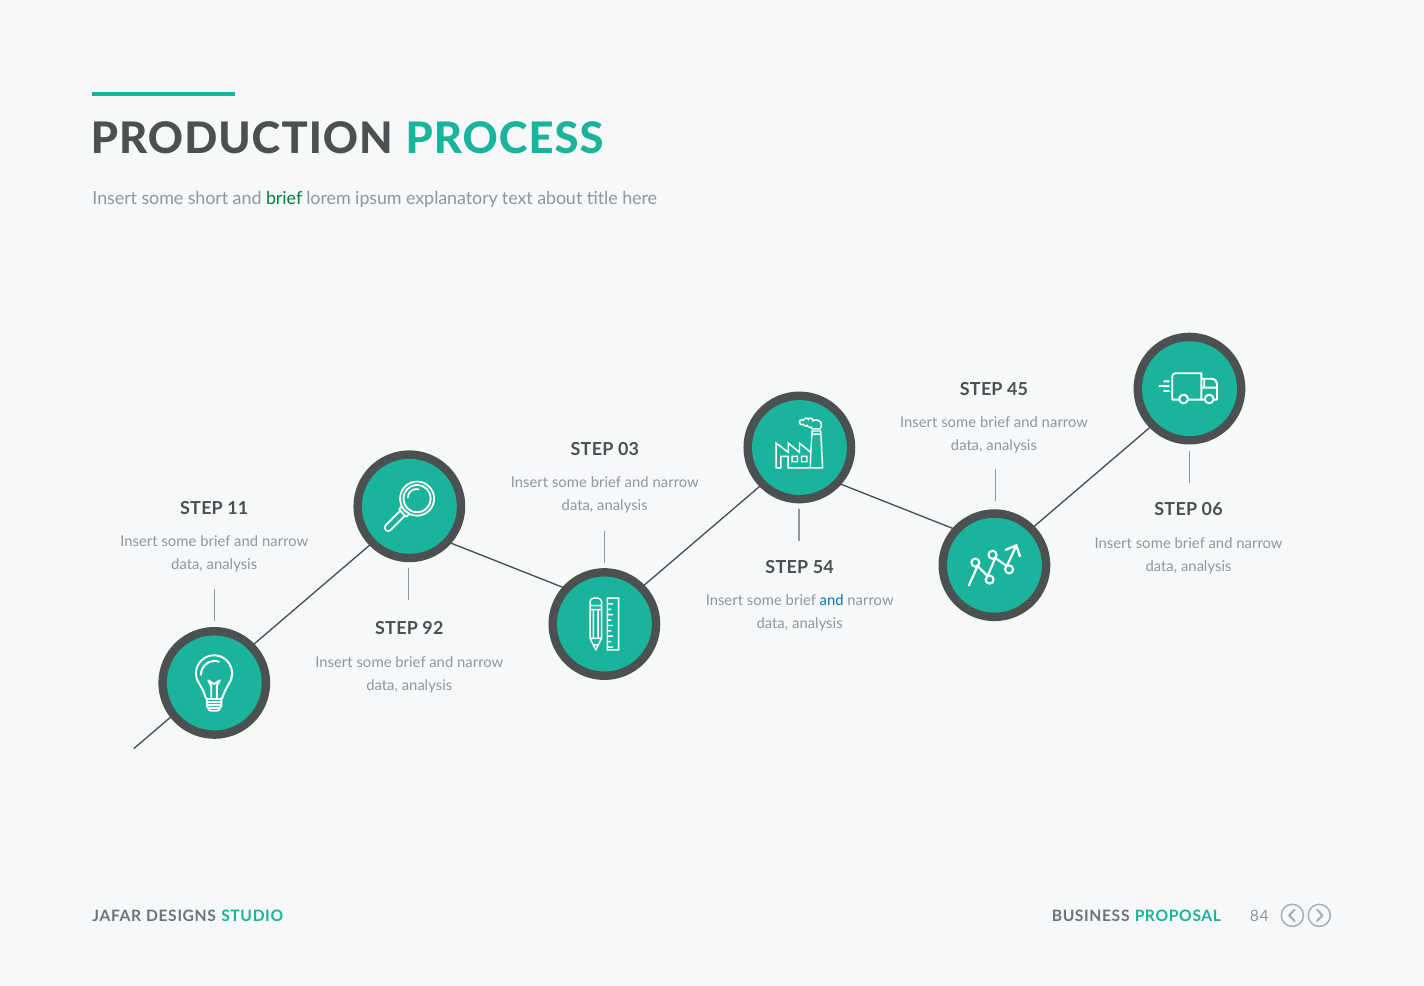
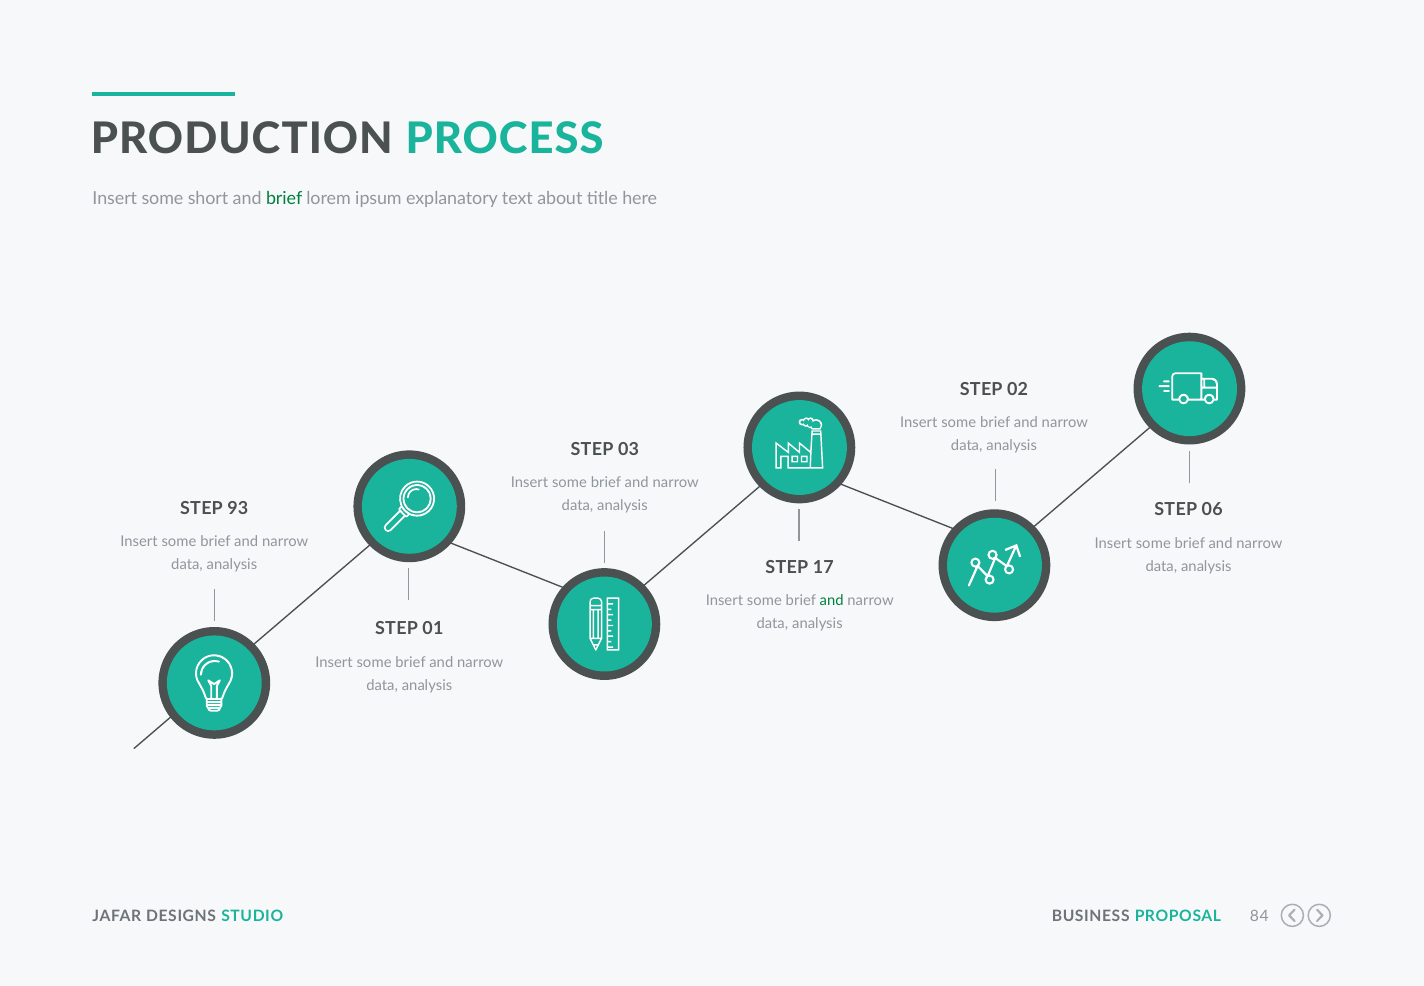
45: 45 -> 02
11: 11 -> 93
54: 54 -> 17
and at (832, 601) colour: blue -> green
92: 92 -> 01
